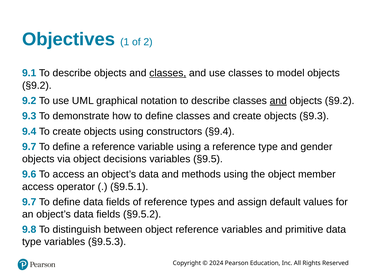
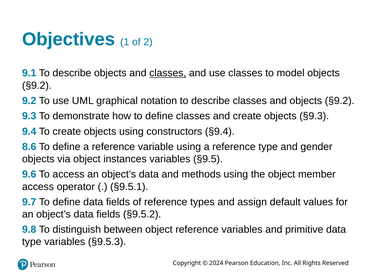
and at (278, 101) underline: present -> none
9.7 at (29, 147): 9.7 -> 8.6
decisions: decisions -> instances
